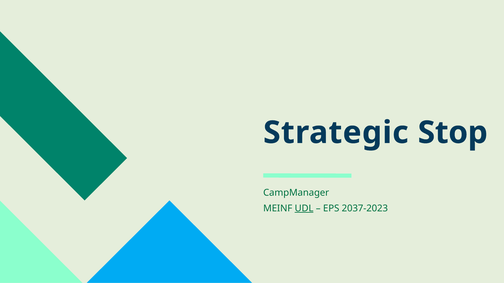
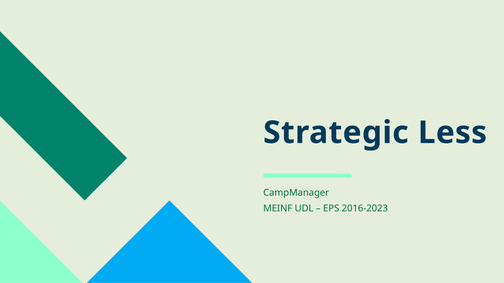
Stop: Stop -> Less
UDL underline: present -> none
2037-2023: 2037-2023 -> 2016-2023
